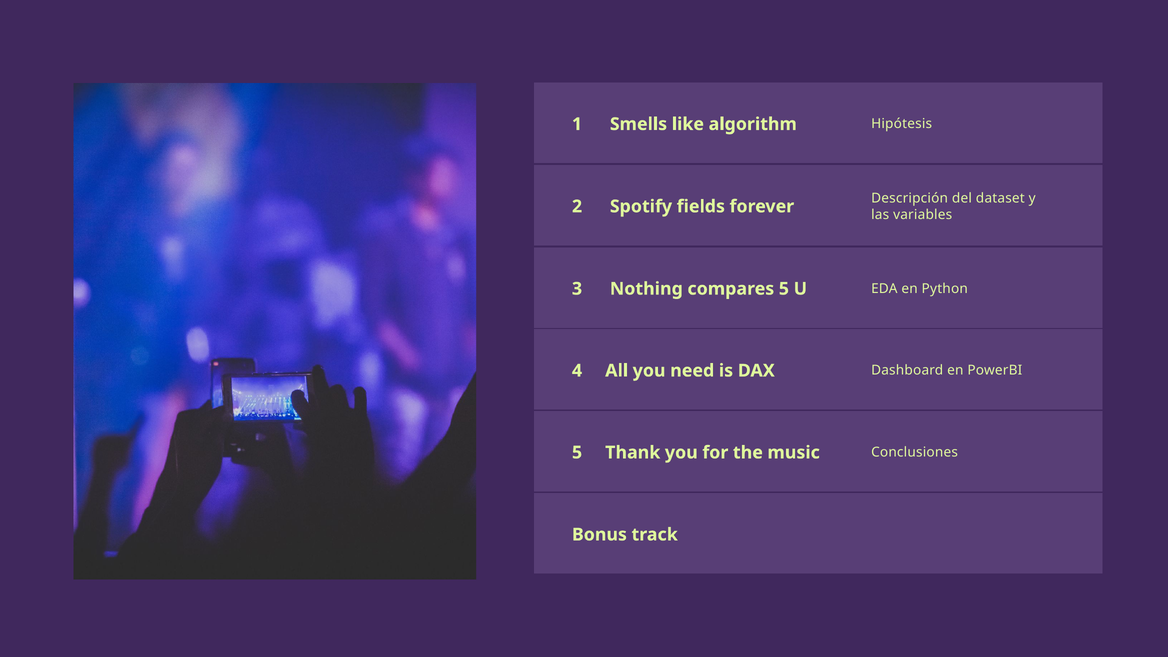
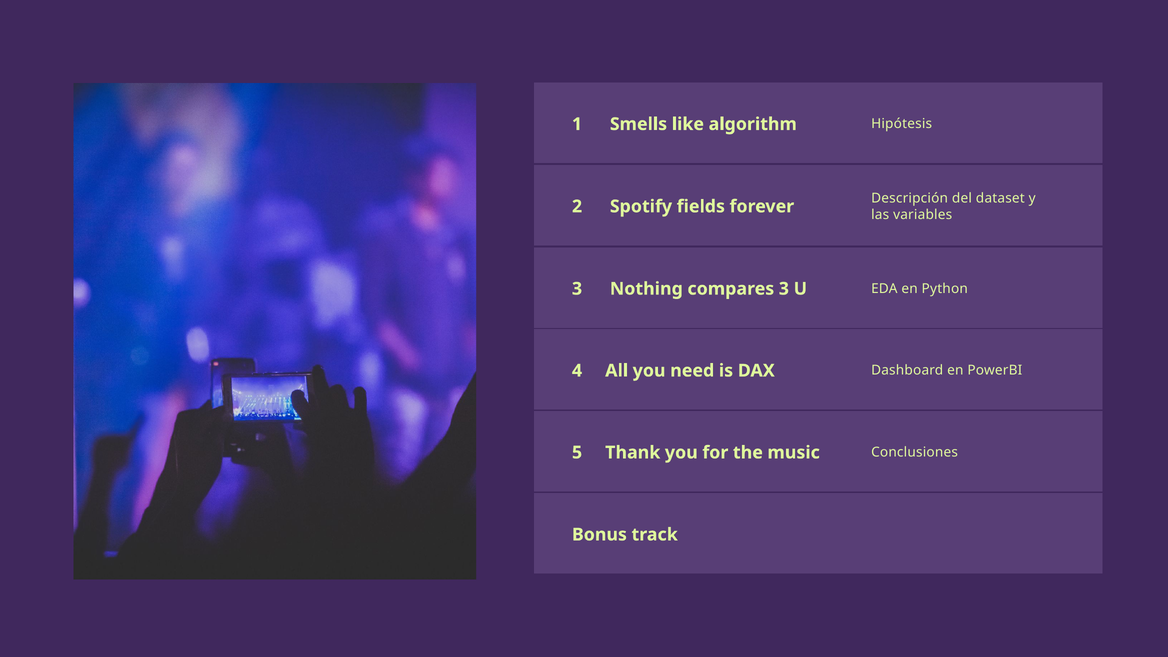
compares 5: 5 -> 3
